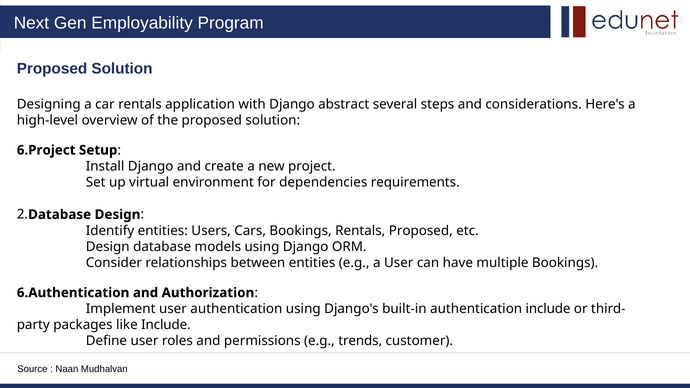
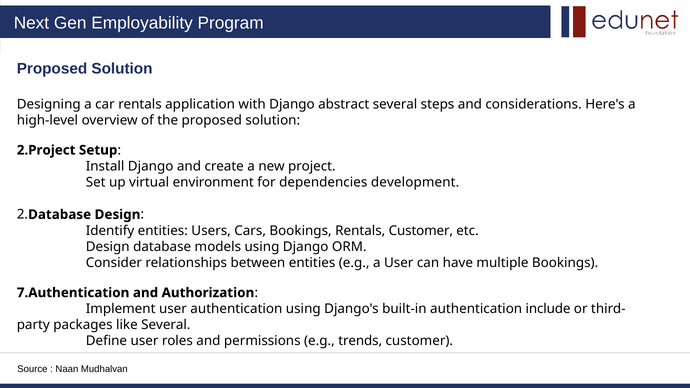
6.Project: 6.Project -> 2.Project
requirements: requirements -> development
Rentals Proposed: Proposed -> Customer
6.Authentication: 6.Authentication -> 7.Authentication
like Include: Include -> Several
